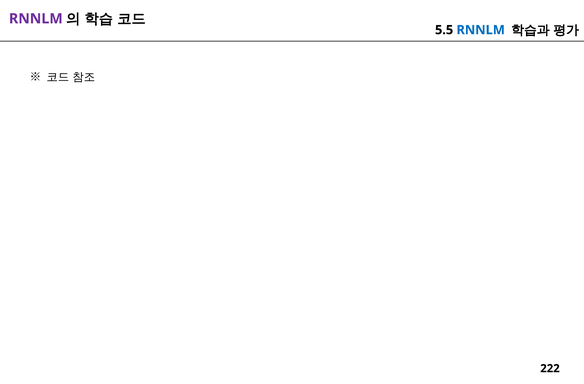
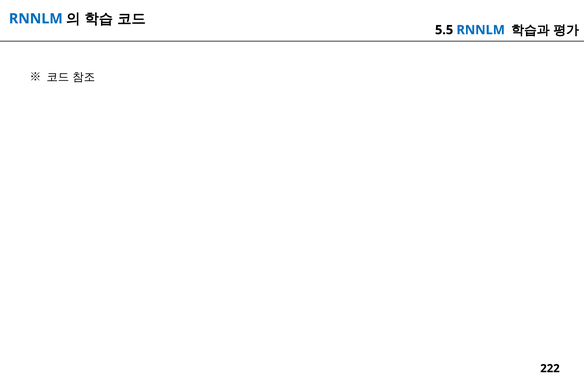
RNNLM at (36, 19) colour: purple -> blue
